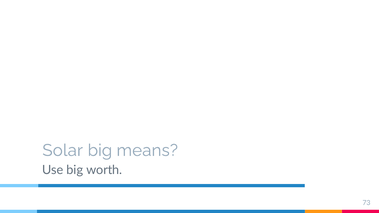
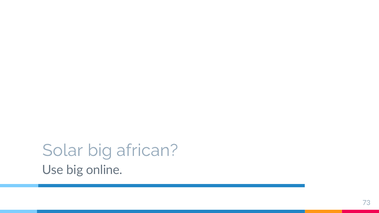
means: means -> african
worth: worth -> online
